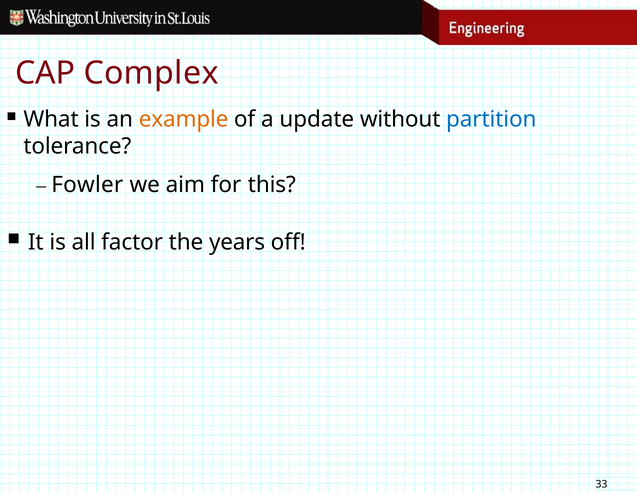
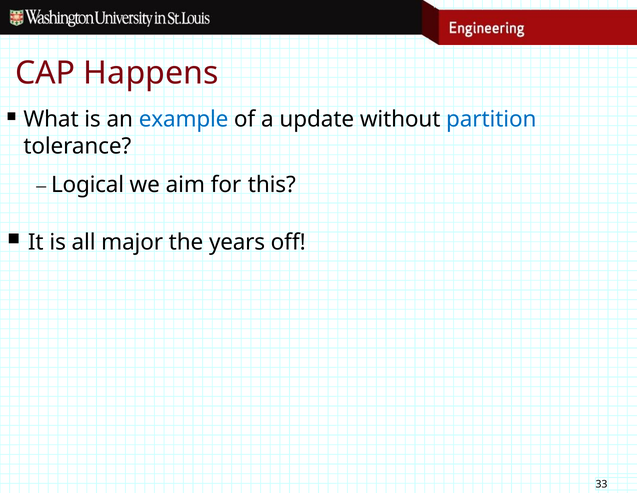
Complex: Complex -> Happens
example colour: orange -> blue
Fowler: Fowler -> Logical
factor: factor -> major
